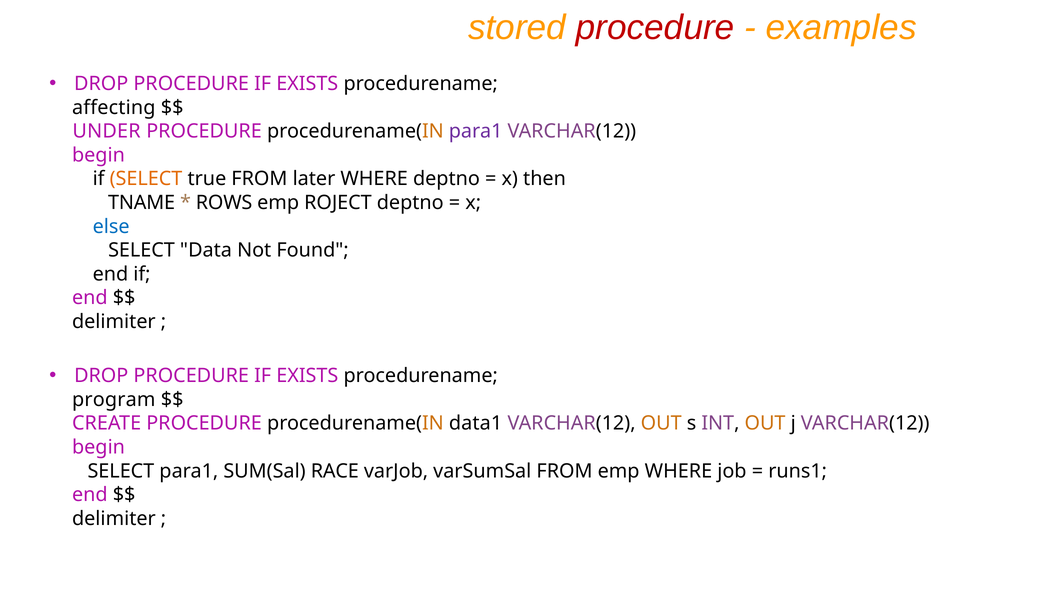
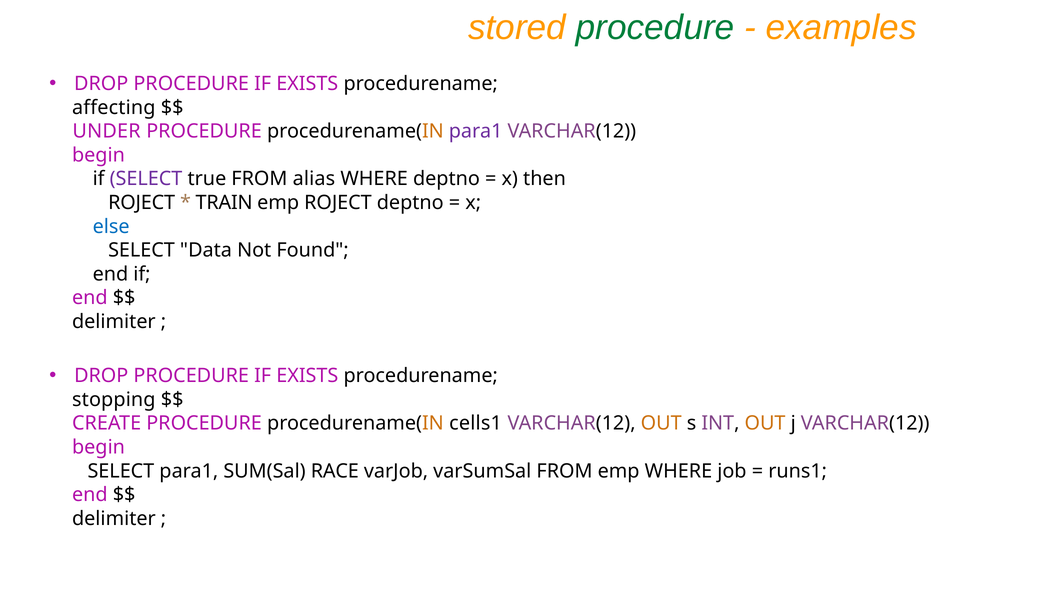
procedure at (655, 28) colour: red -> green
SELECT at (146, 179) colour: orange -> purple
later: later -> alias
TNAME at (142, 203): TNAME -> ROJECT
ROWS: ROWS -> TRAIN
program: program -> stopping
data1: data1 -> cells1
